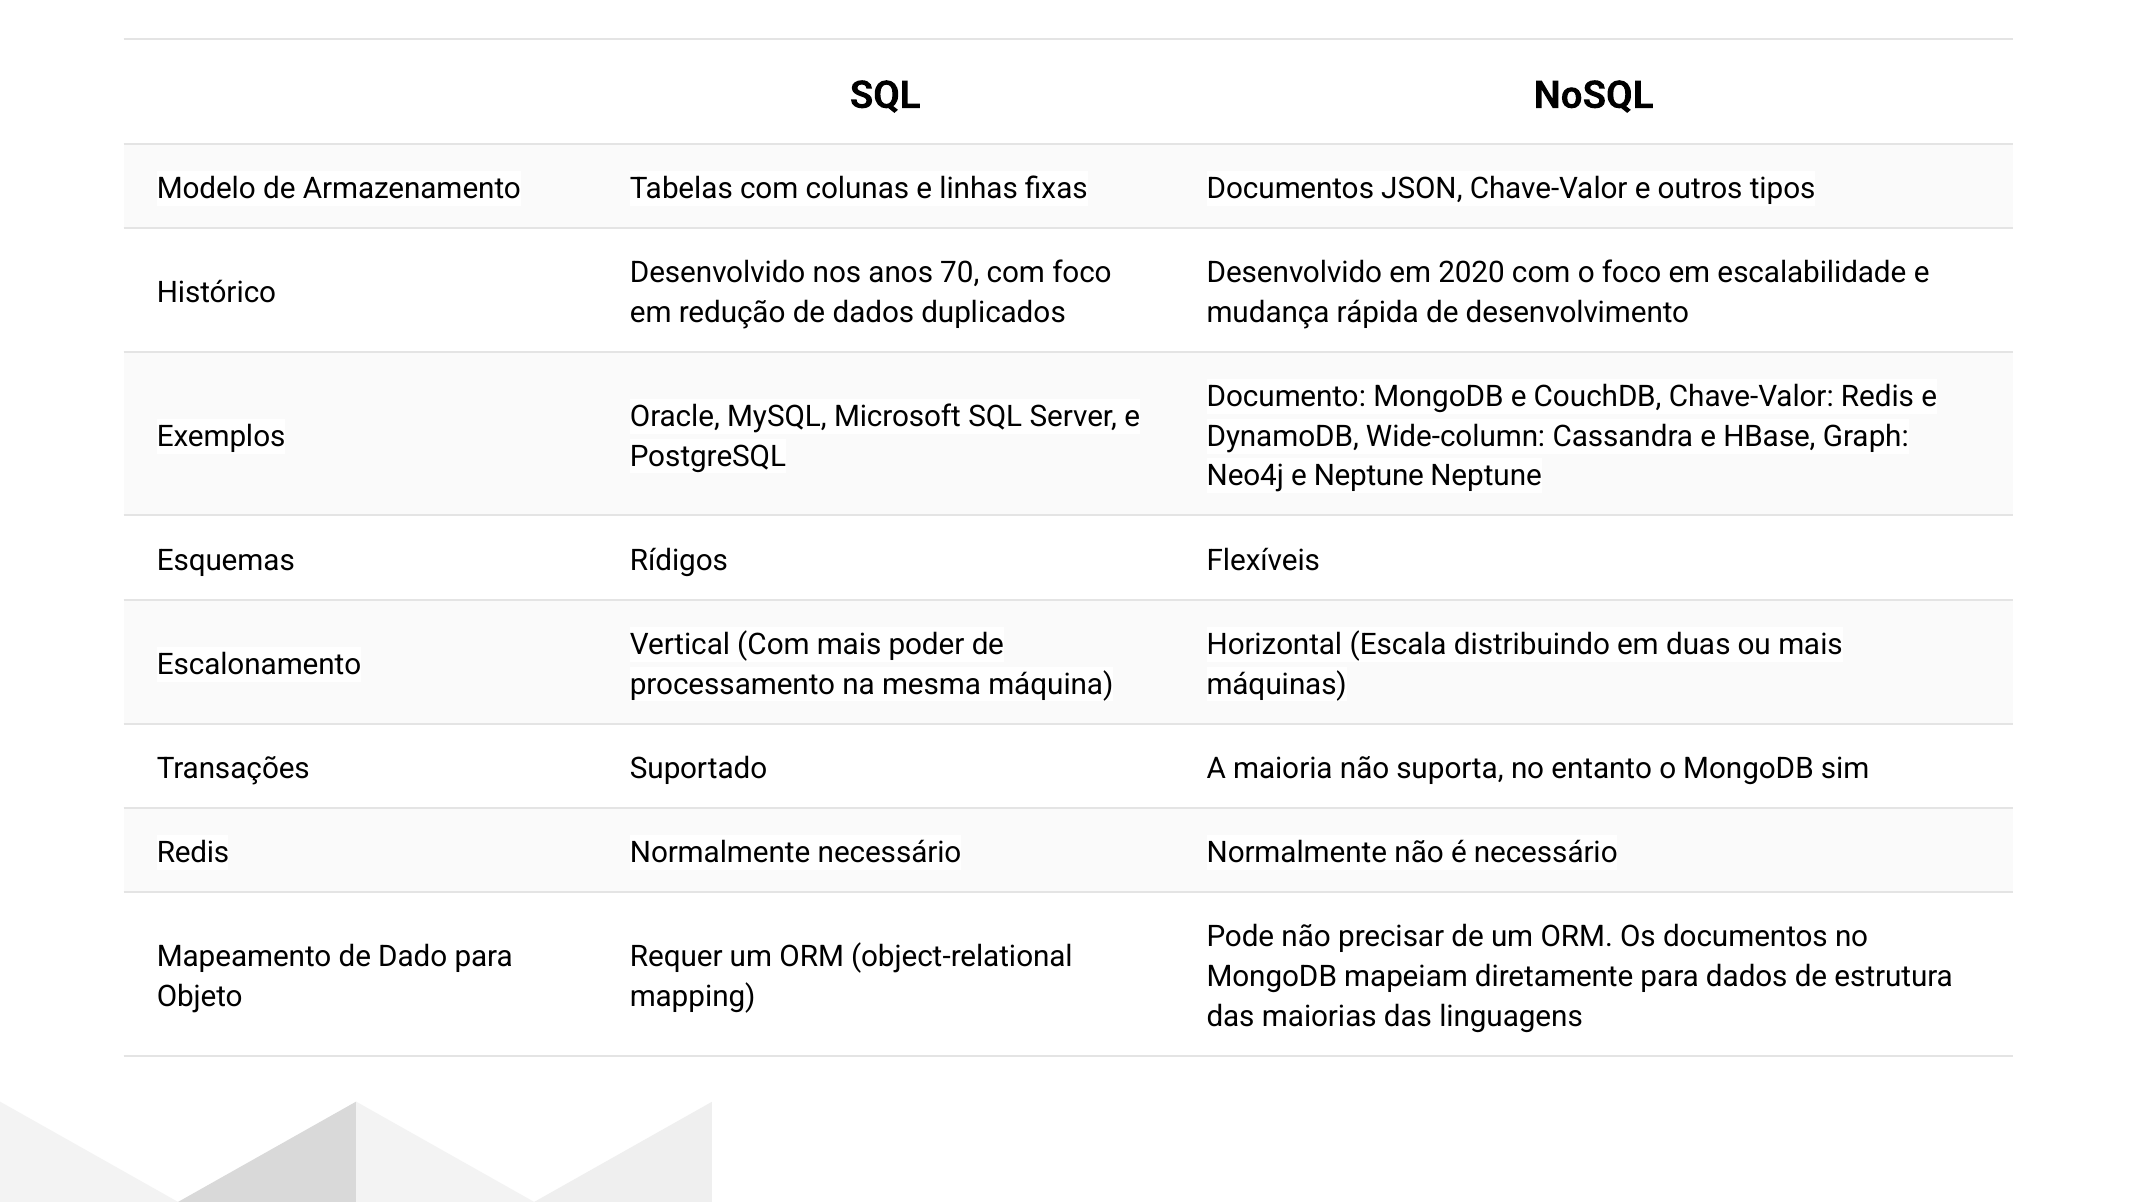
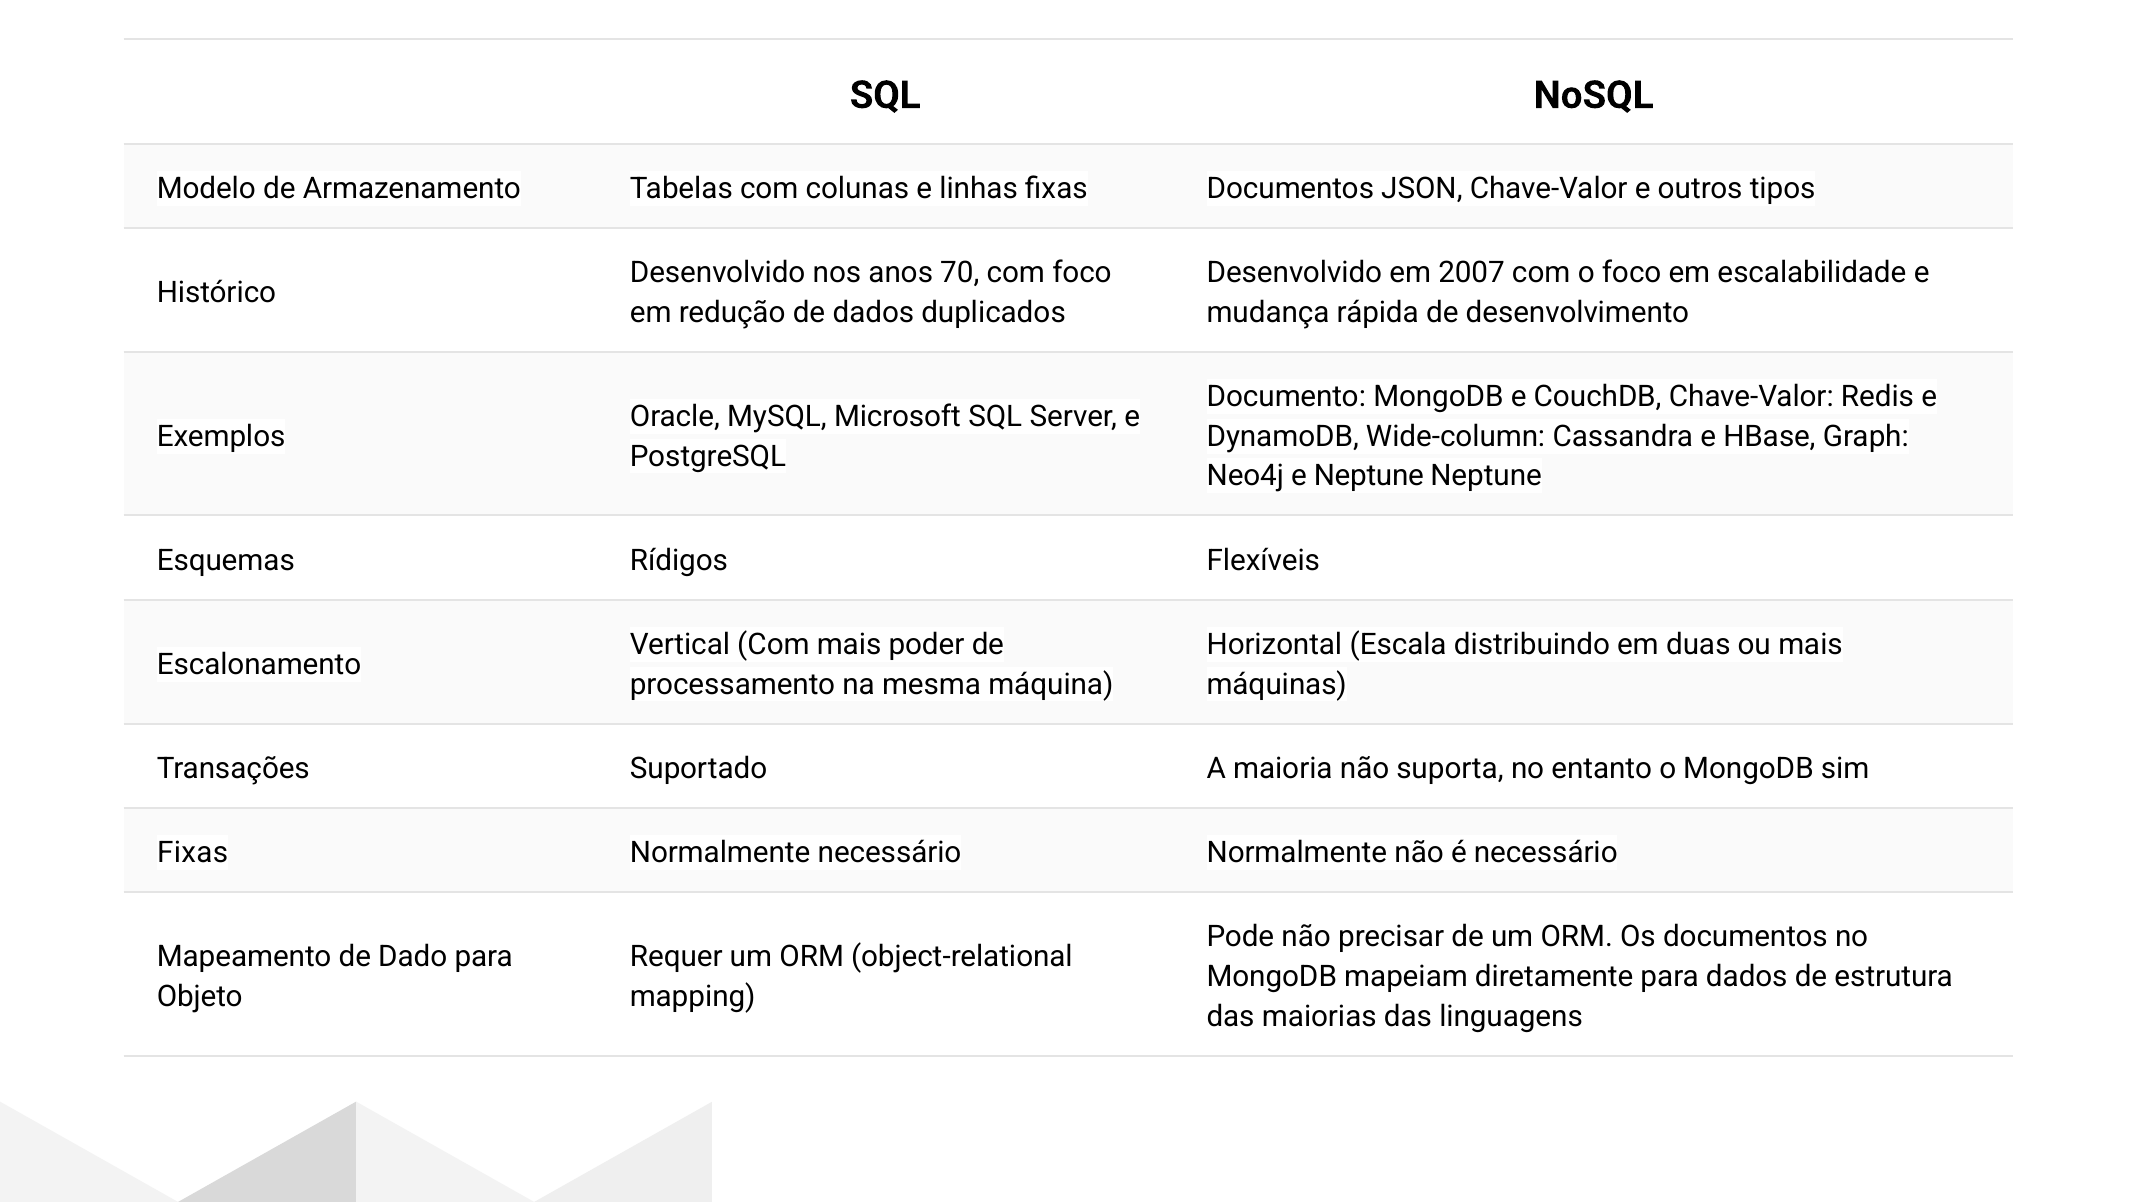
2020: 2020 -> 2007
Redis at (193, 853): Redis -> Fixas
